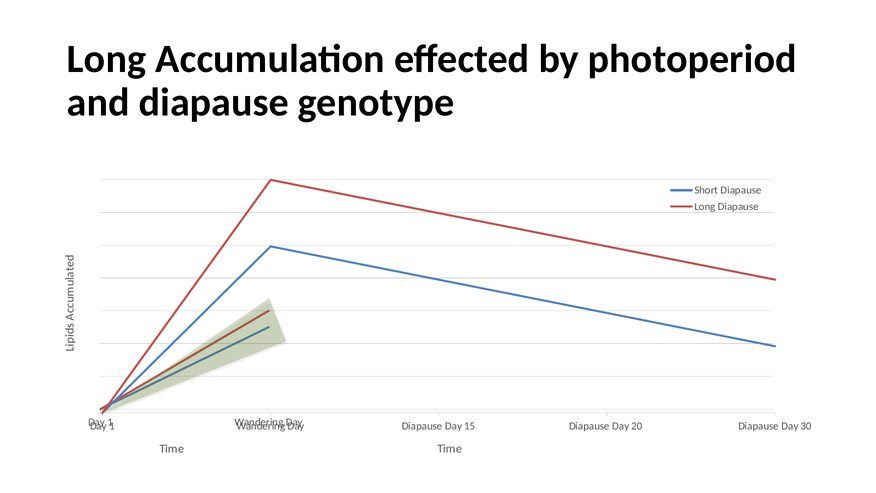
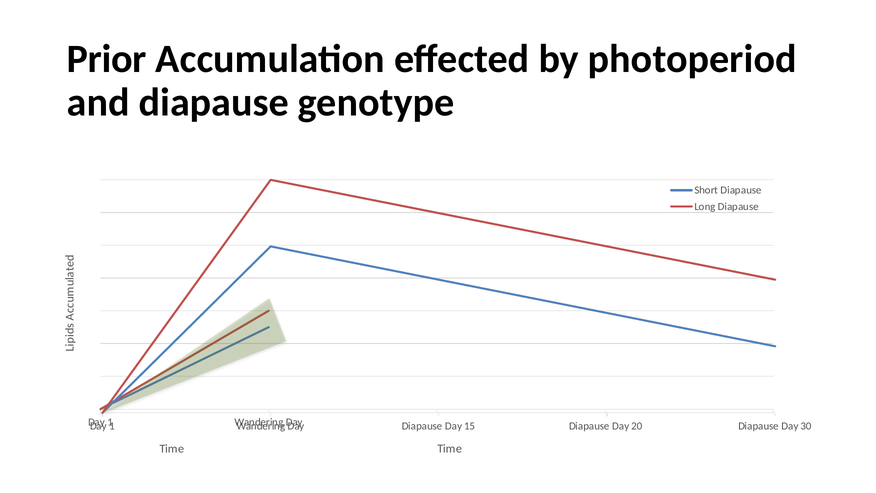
Long at (107, 59): Long -> Prior
